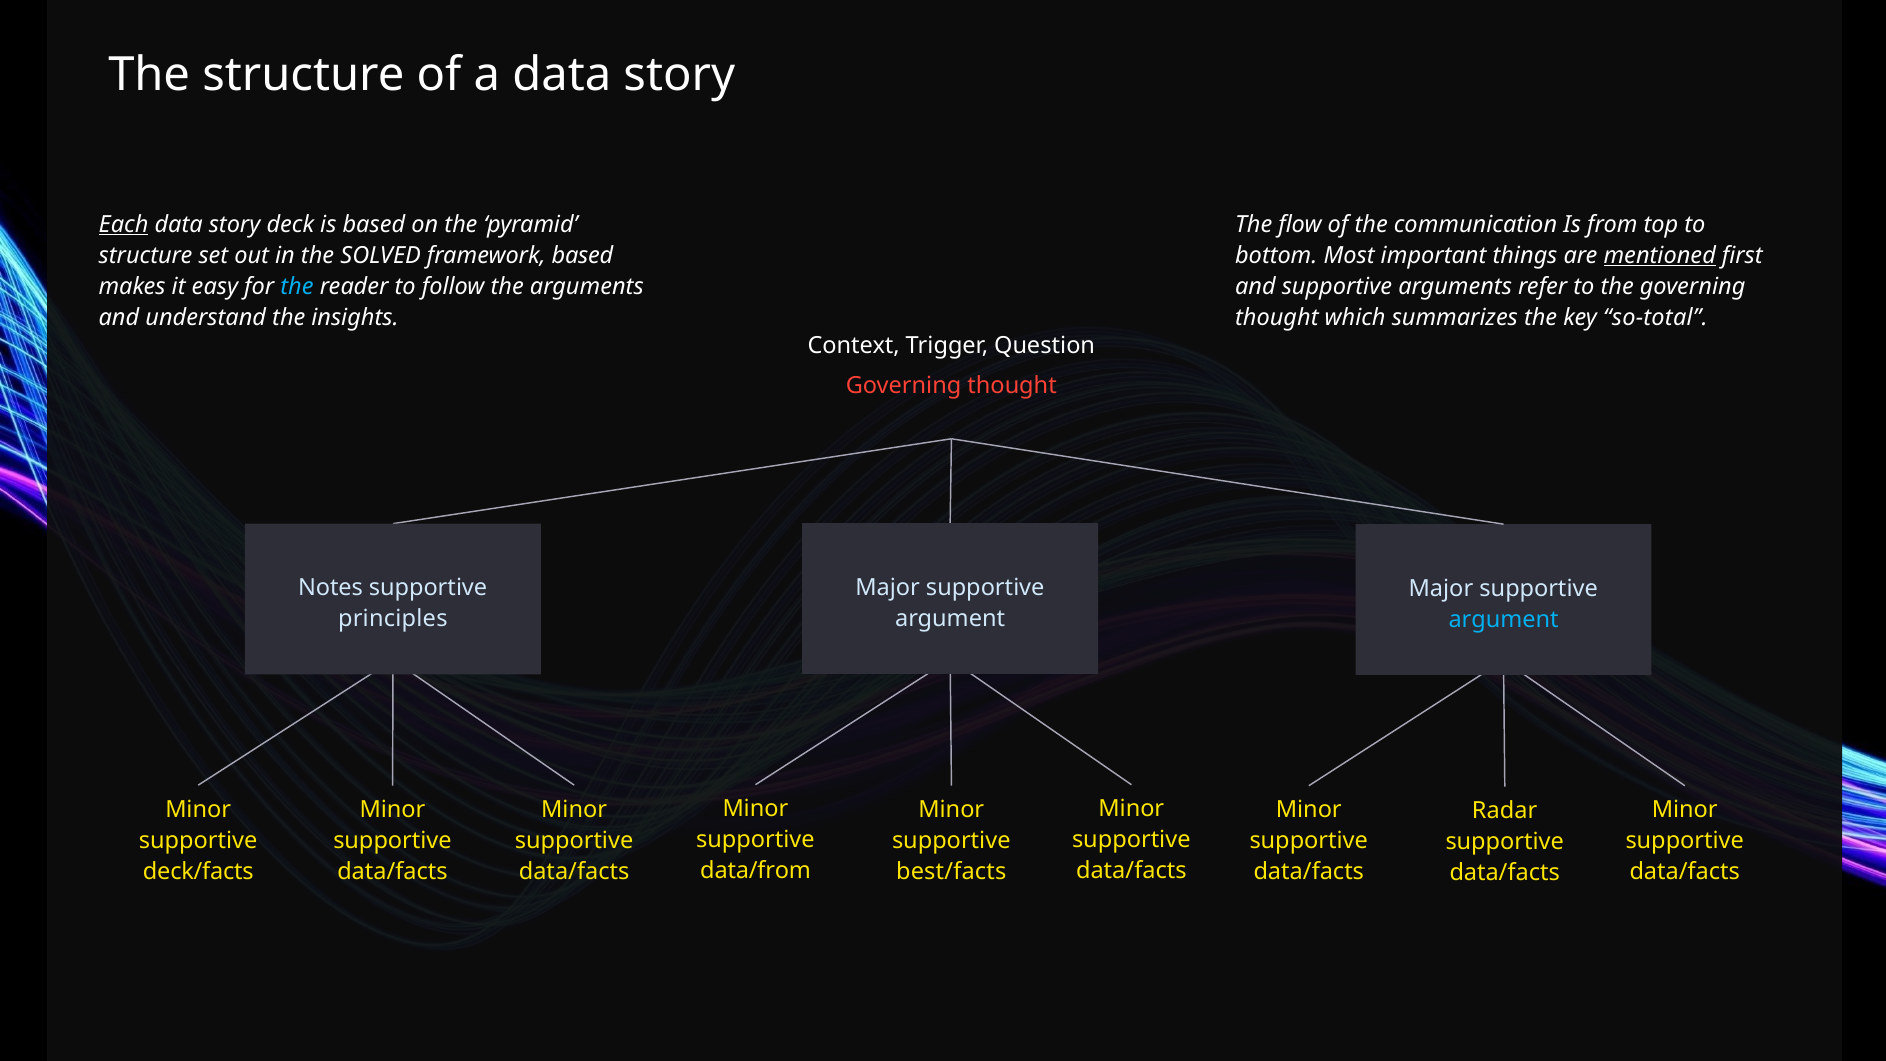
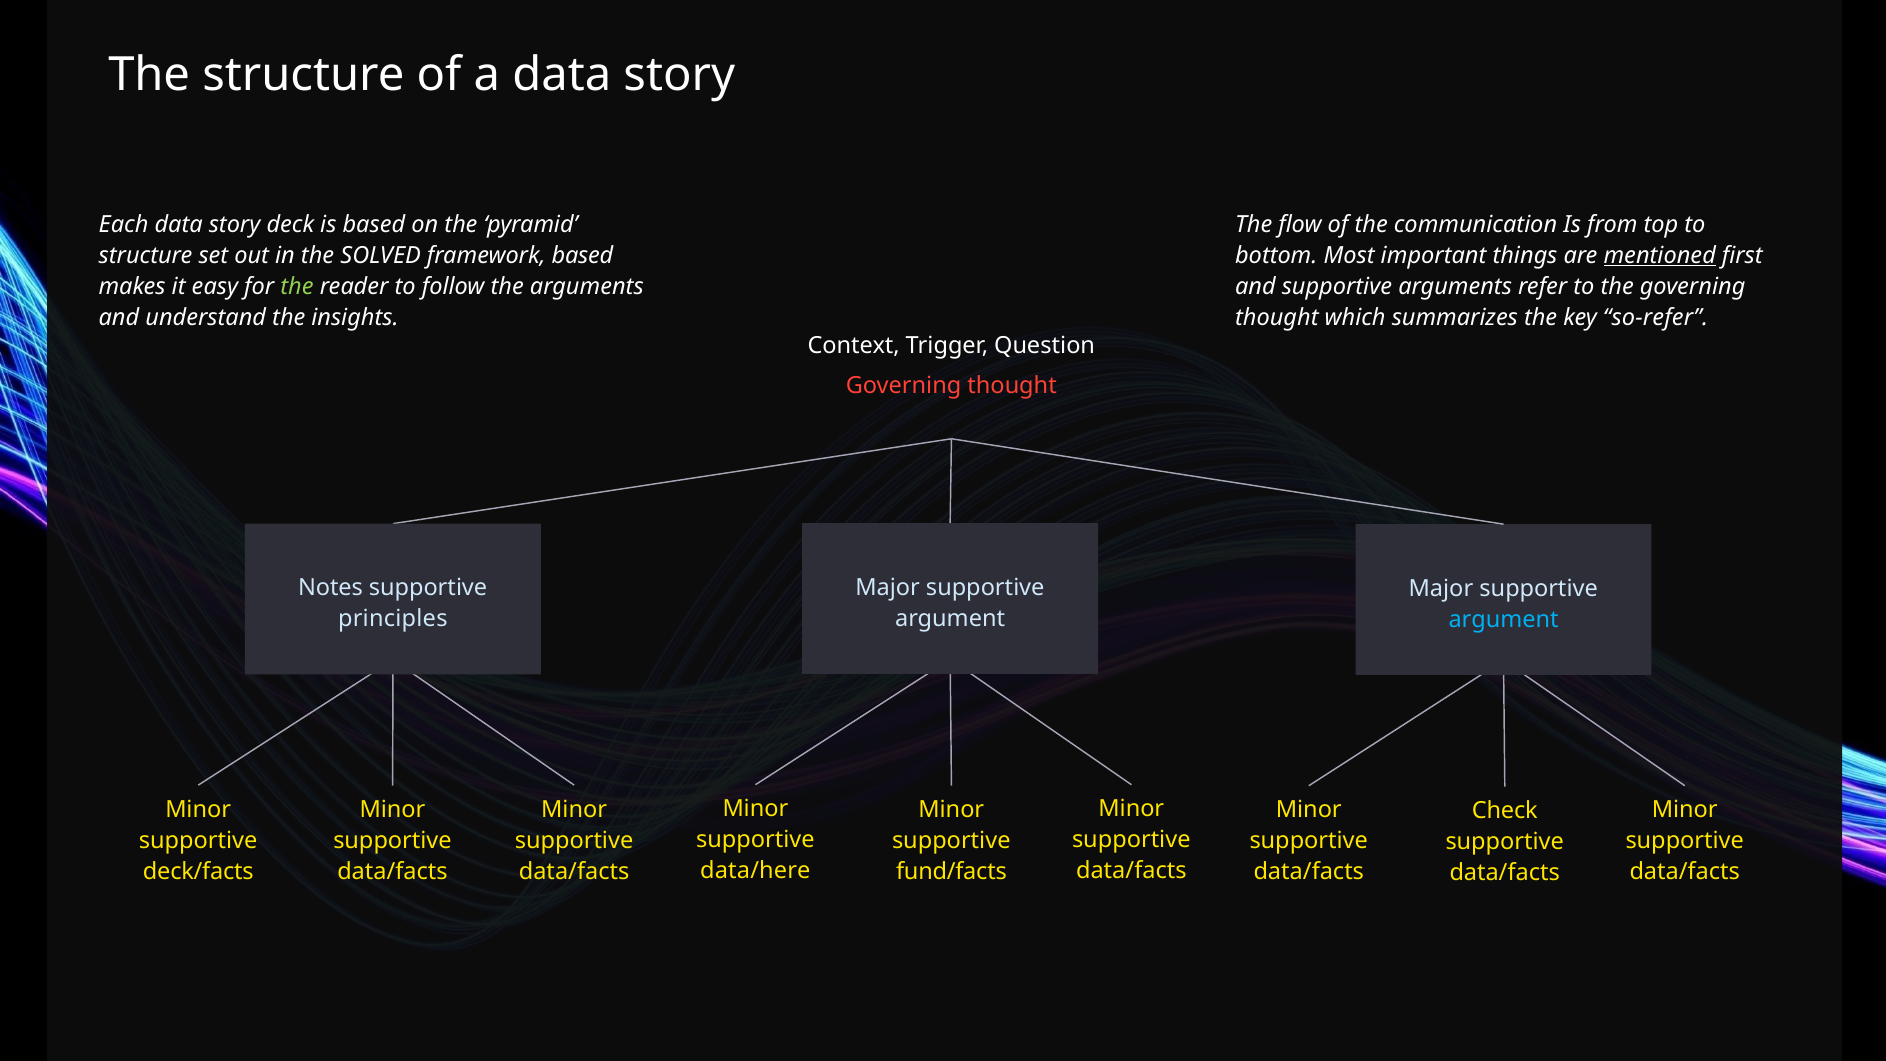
Each underline: present -> none
the at (297, 286) colour: light blue -> light green
so-total: so-total -> so-refer
Radar: Radar -> Check
data/from: data/from -> data/here
best/facts: best/facts -> fund/facts
